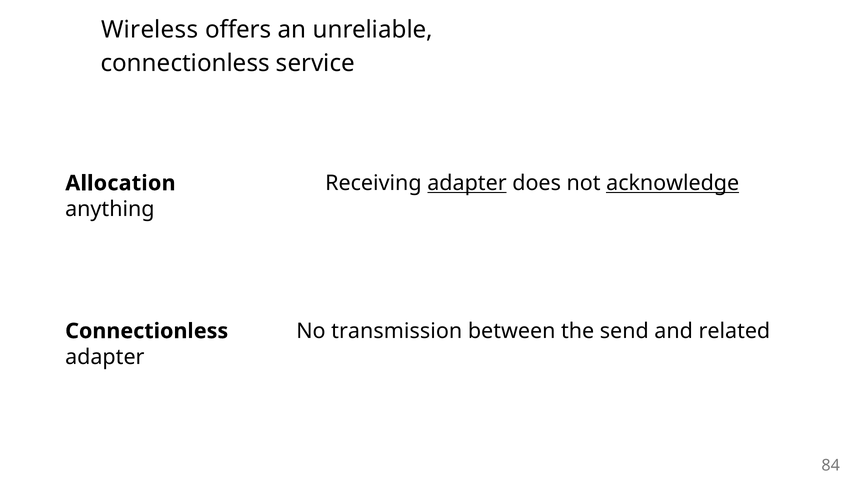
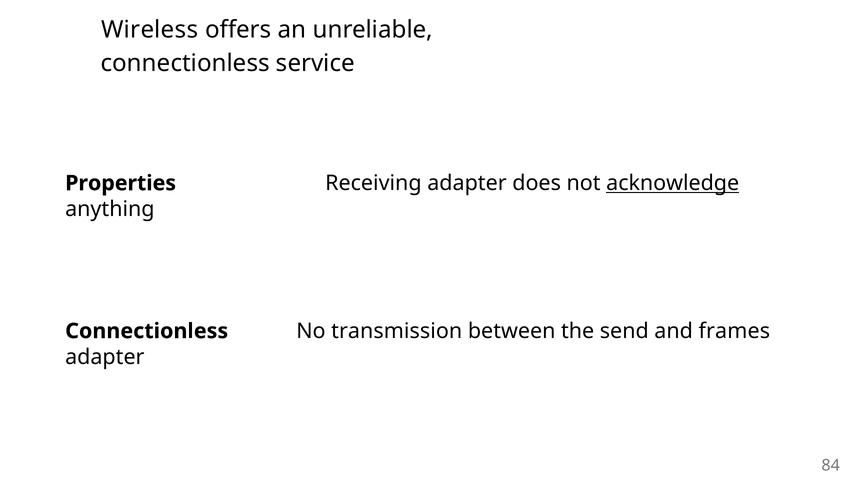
Allocation: Allocation -> Properties
adapter at (467, 183) underline: present -> none
related: related -> frames
